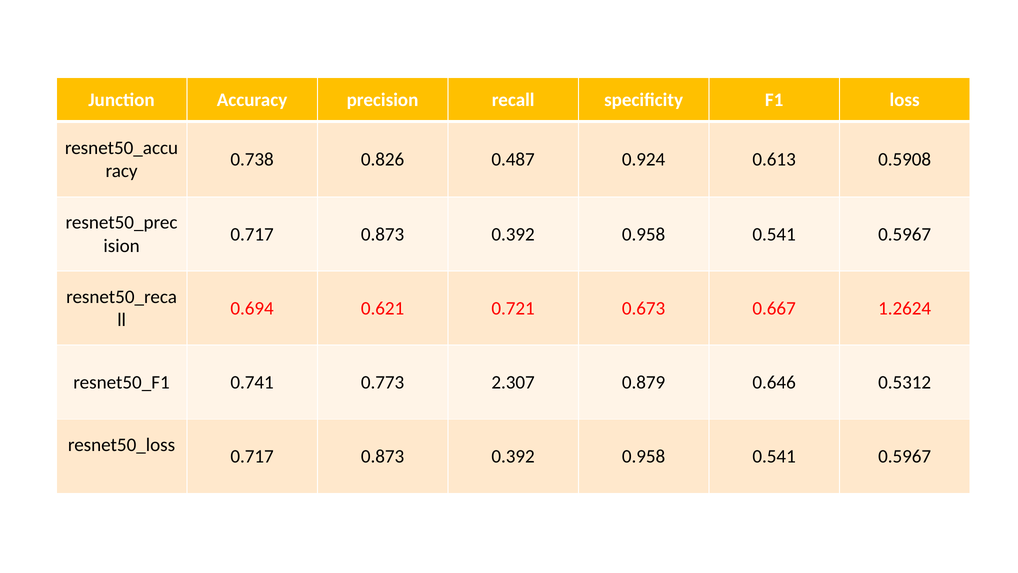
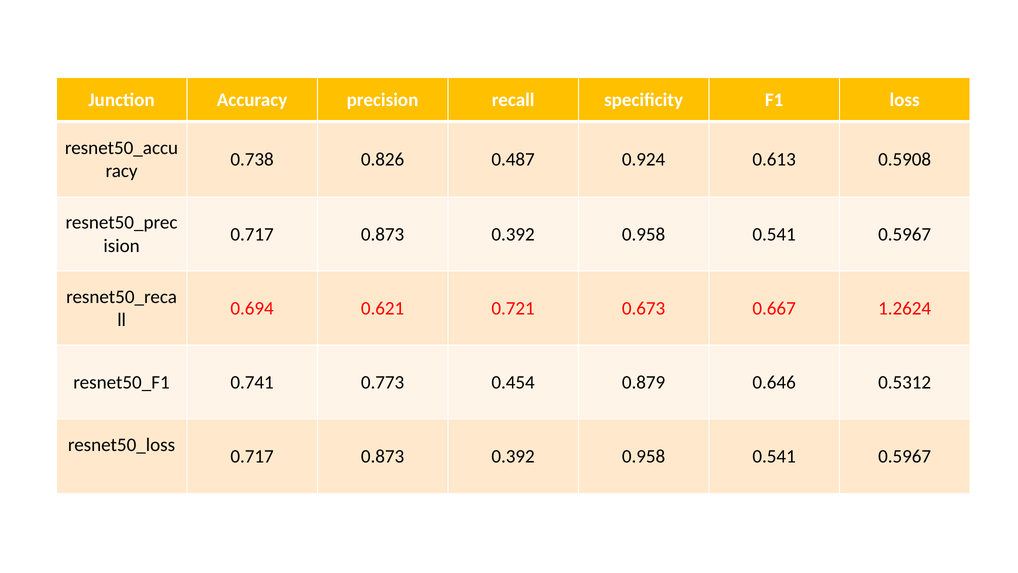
2.307: 2.307 -> 0.454
